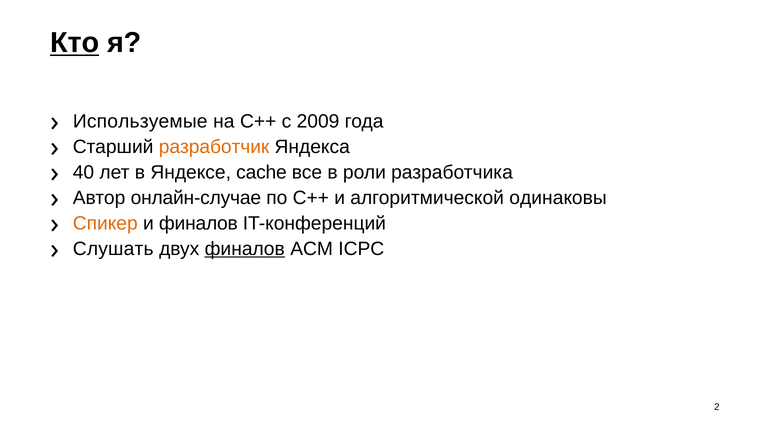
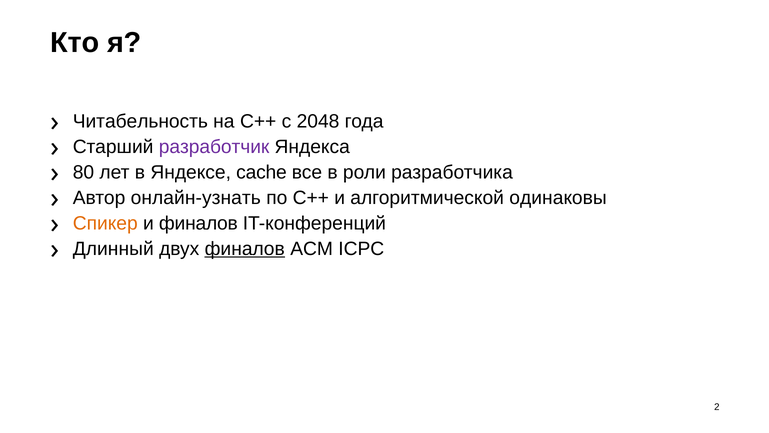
Кто underline: present -> none
Используемые: Используемые -> Читабельность
2009: 2009 -> 2048
разработчик colour: orange -> purple
40: 40 -> 80
онлайн-случае: онлайн-случае -> онлайн-узнать
Слушать: Слушать -> Длинный
